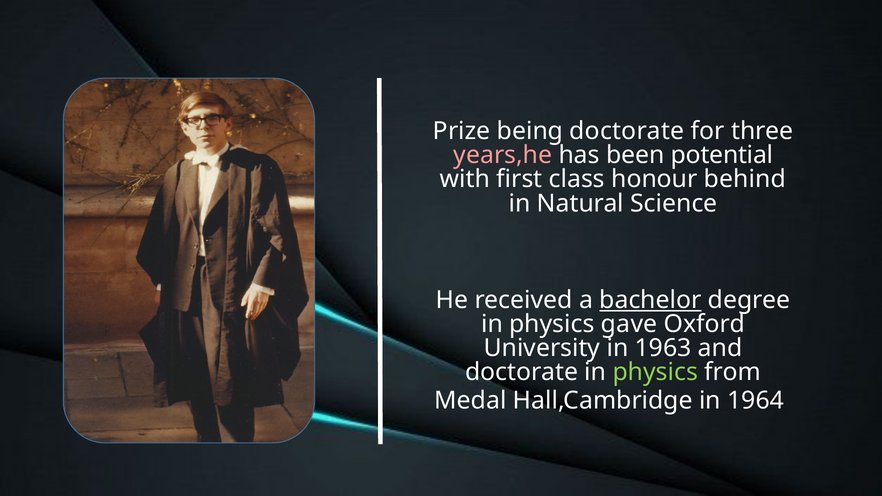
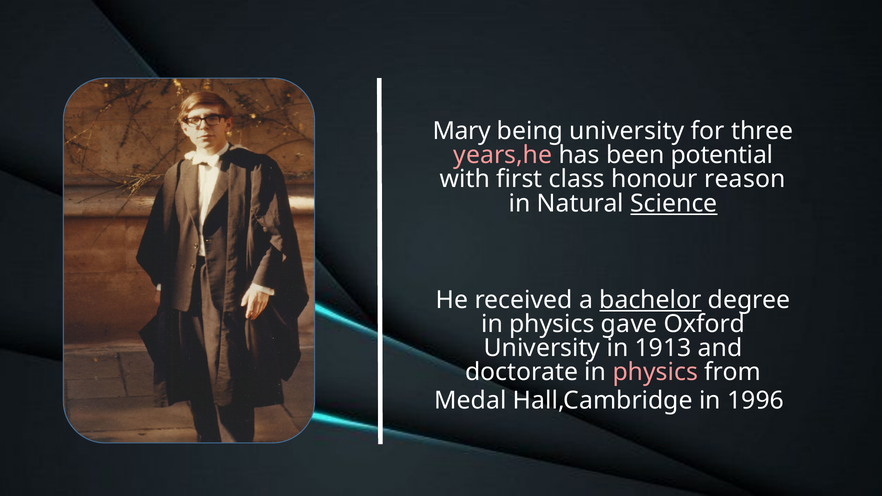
Prize: Prize -> Mary
being doctorate: doctorate -> university
behind: behind -> reason
Science underline: none -> present
1963: 1963 -> 1913
physics at (655, 372) colour: light green -> pink
1964: 1964 -> 1996
